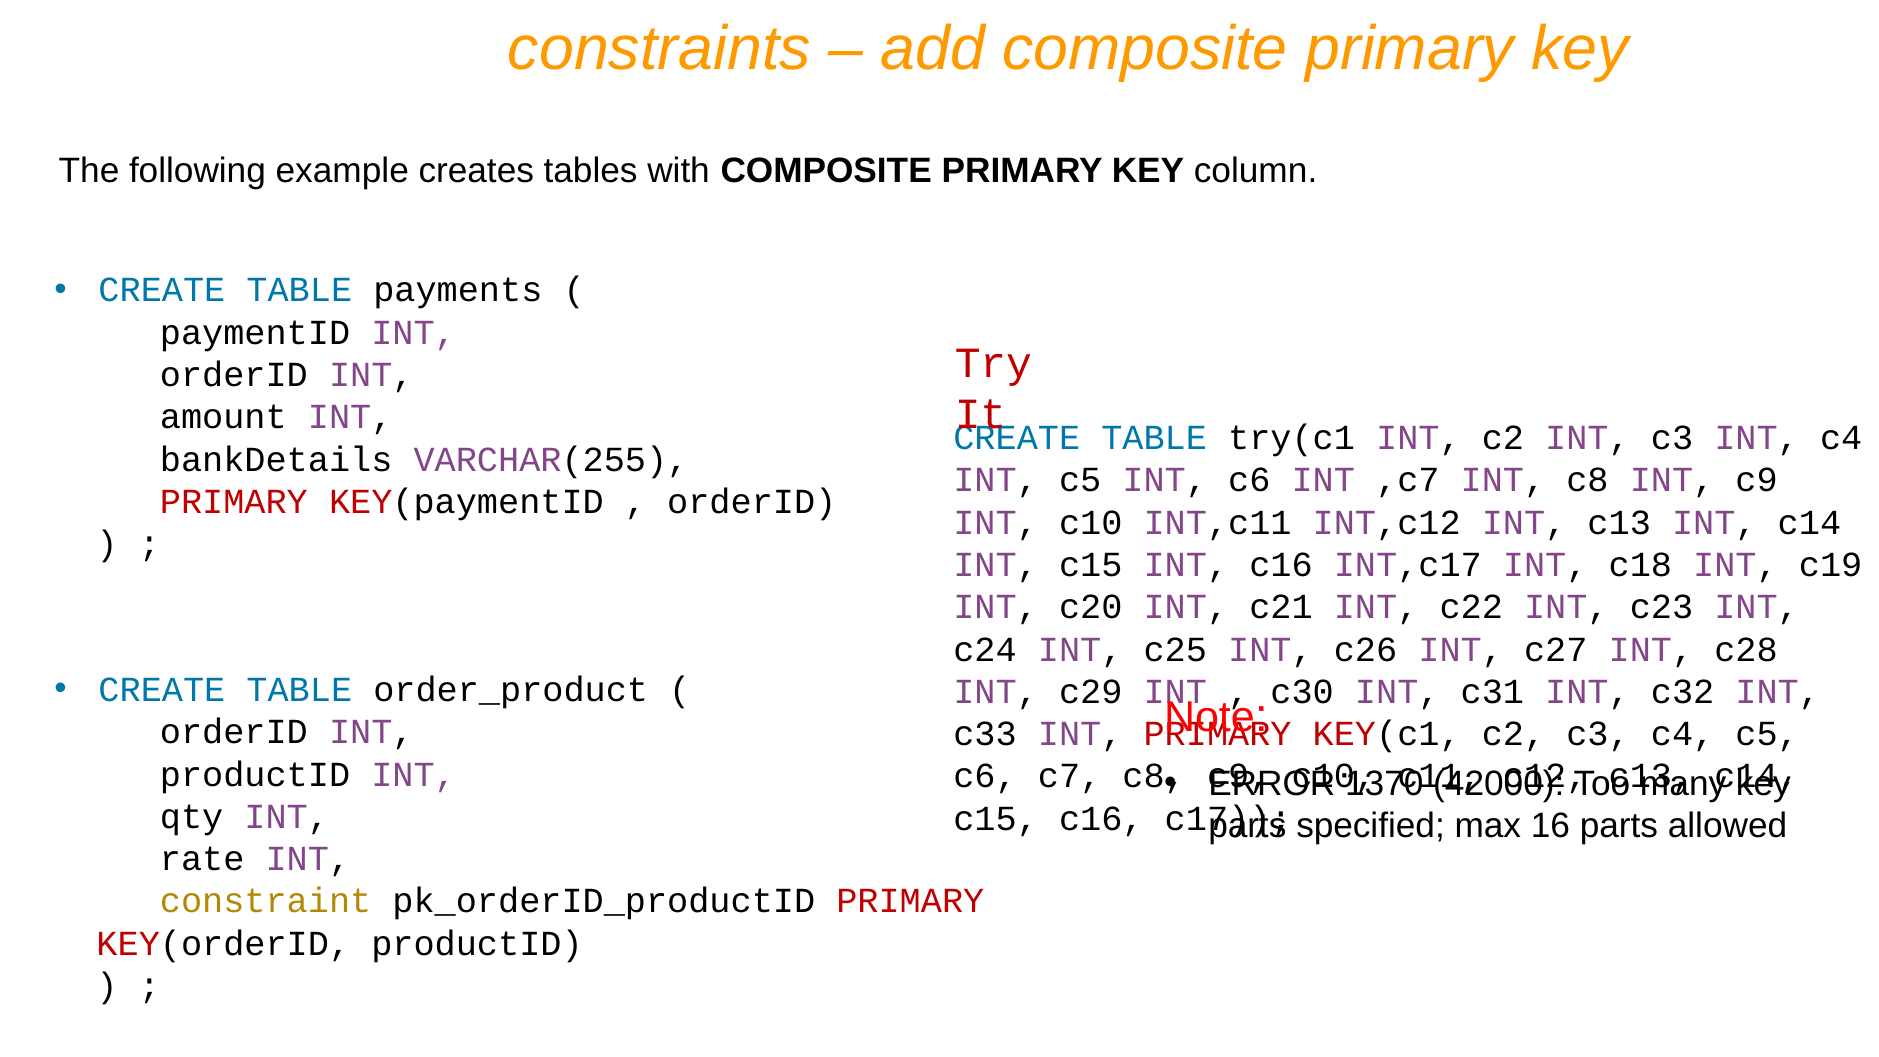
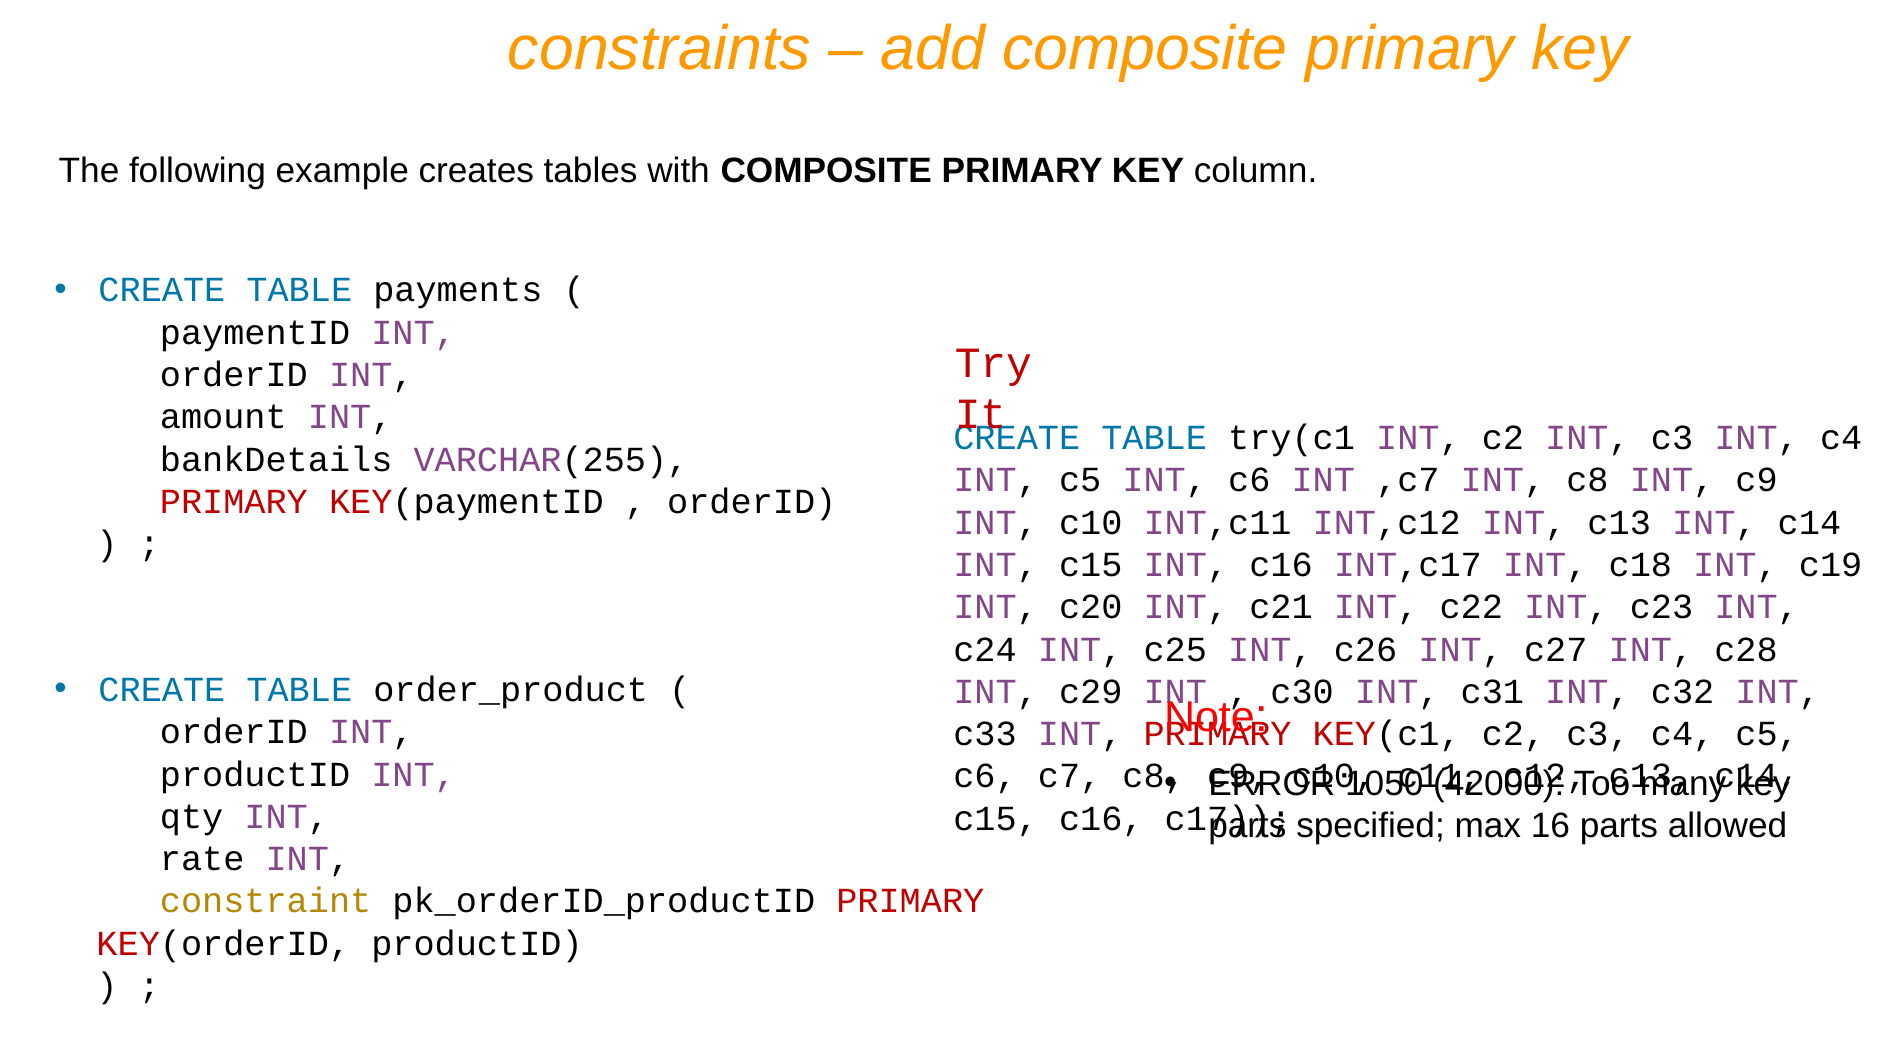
1370: 1370 -> 1050
